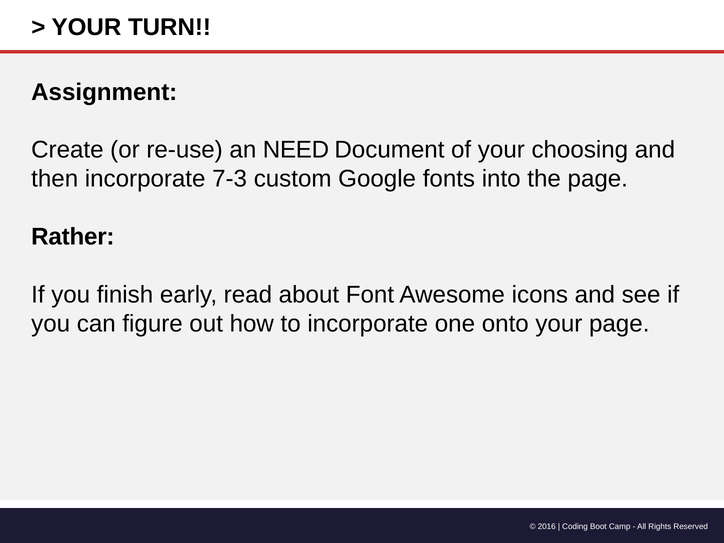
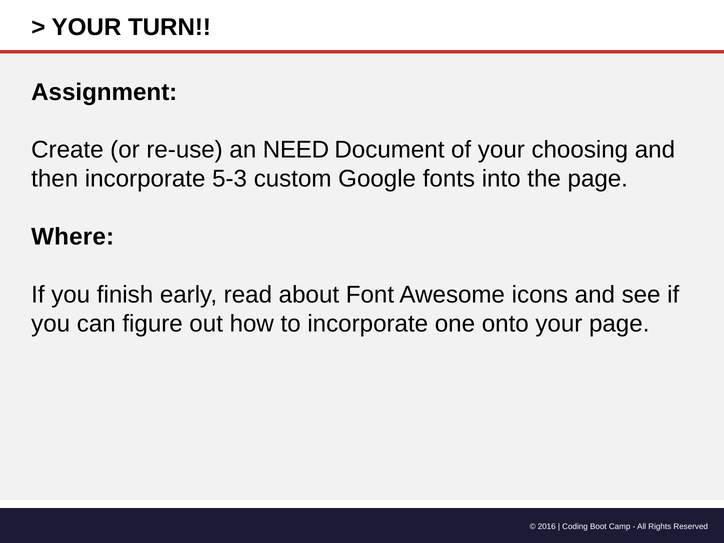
7-3: 7-3 -> 5-3
Rather: Rather -> Where
